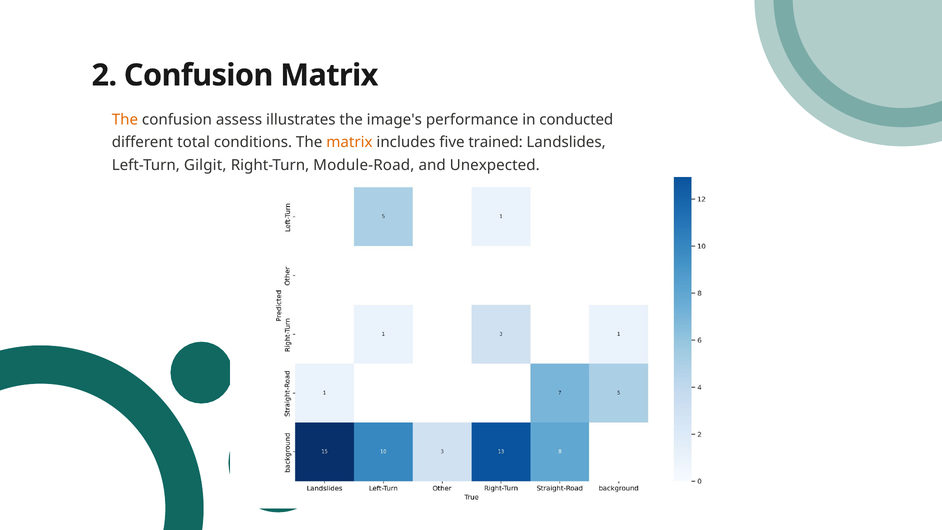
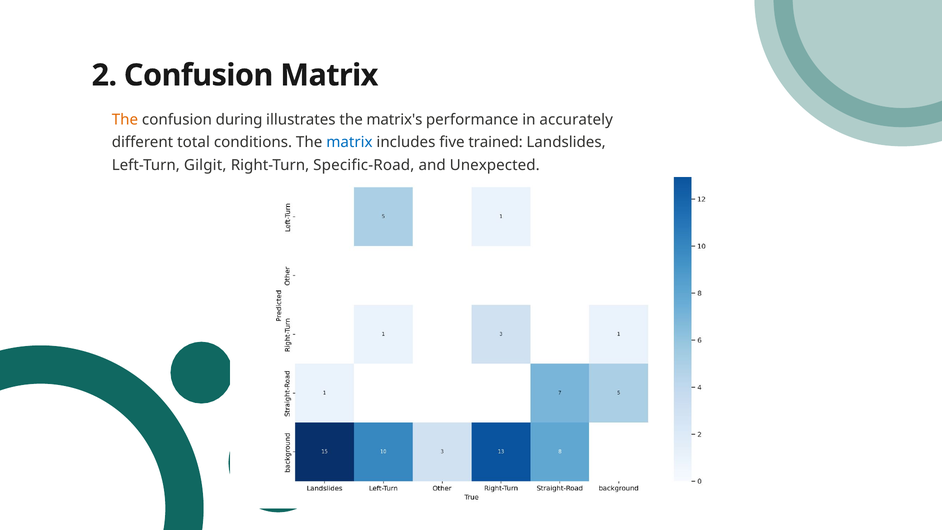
assess: assess -> during
image's: image's -> matrix's
conducted: conducted -> accurately
matrix at (349, 142) colour: orange -> blue
Module-Road: Module-Road -> Specific-Road
